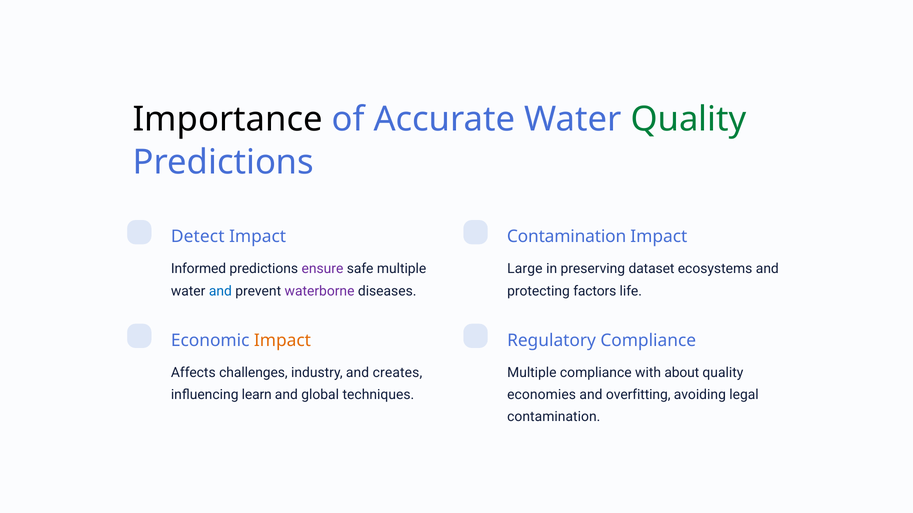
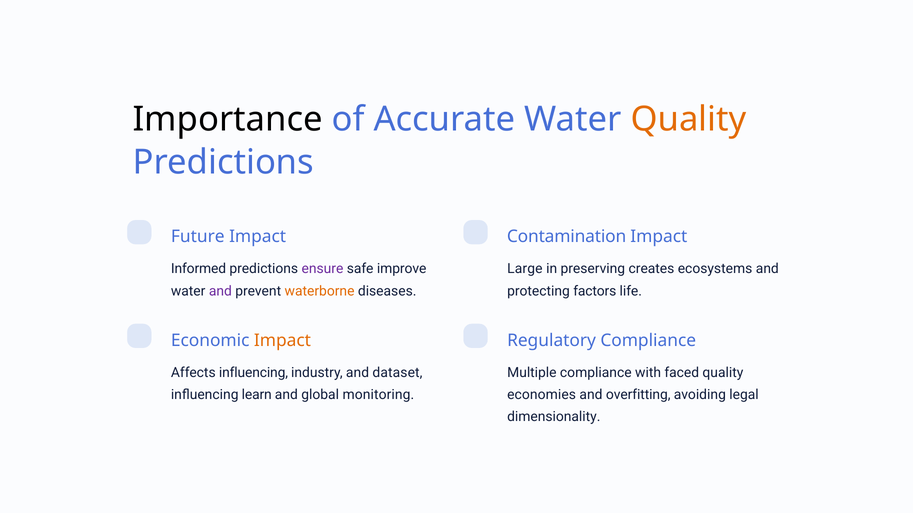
Quality at (689, 119) colour: green -> orange
Detect: Detect -> Future
safe multiple: multiple -> improve
dataset: dataset -> creates
and at (220, 291) colour: blue -> purple
waterborne colour: purple -> orange
Affects challenges: challenges -> influencing
creates: creates -> dataset
about: about -> faced
techniques: techniques -> monitoring
contamination at (554, 417): contamination -> dimensionality
